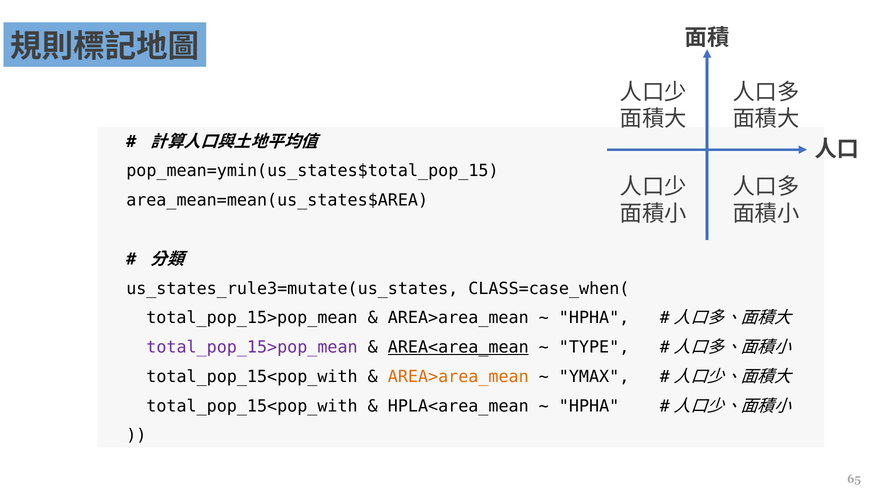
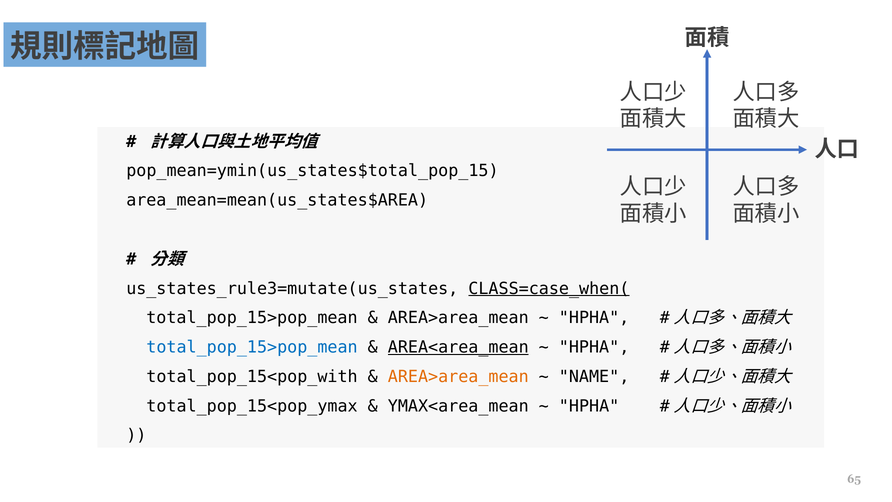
CLASS=case_when( underline: none -> present
total_pop_15>pop_mean at (252, 347) colour: purple -> blue
TYPE at (594, 347): TYPE -> HPHA
YMAX: YMAX -> NAME
total_pop_15<pop_with at (252, 406): total_pop_15<pop_with -> total_pop_15<pop_ymax
HPLA<area_mean: HPLA<area_mean -> YMAX<area_mean
